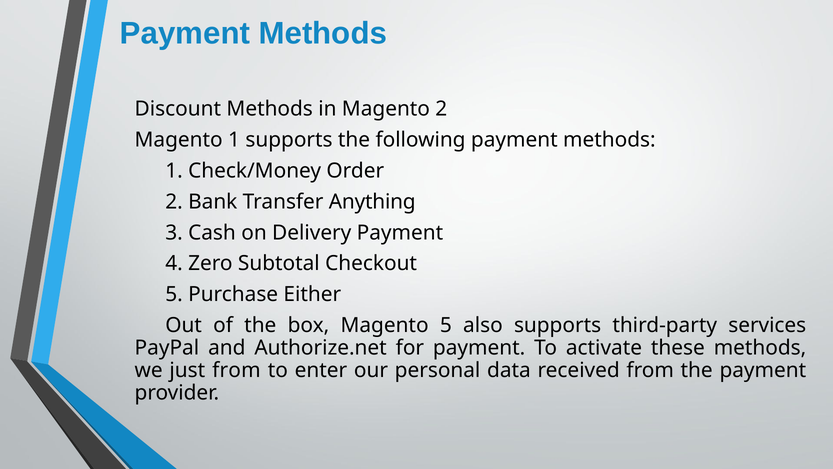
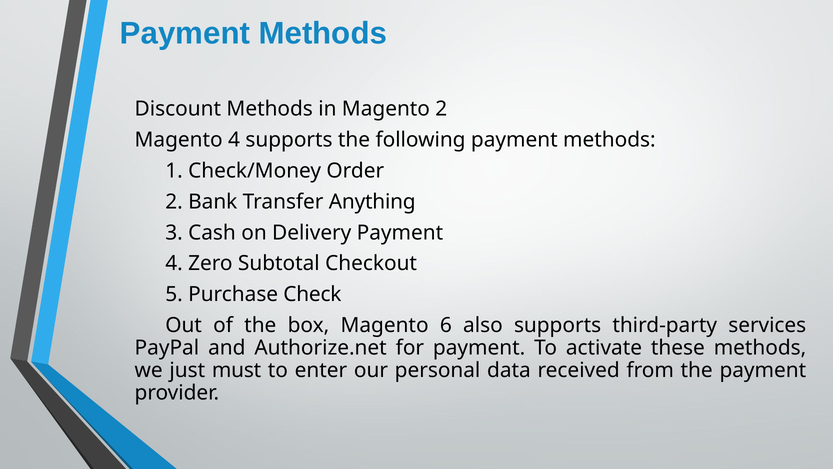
Magento 1: 1 -> 4
Either: Either -> Check
Magento 5: 5 -> 6
just from: from -> must
